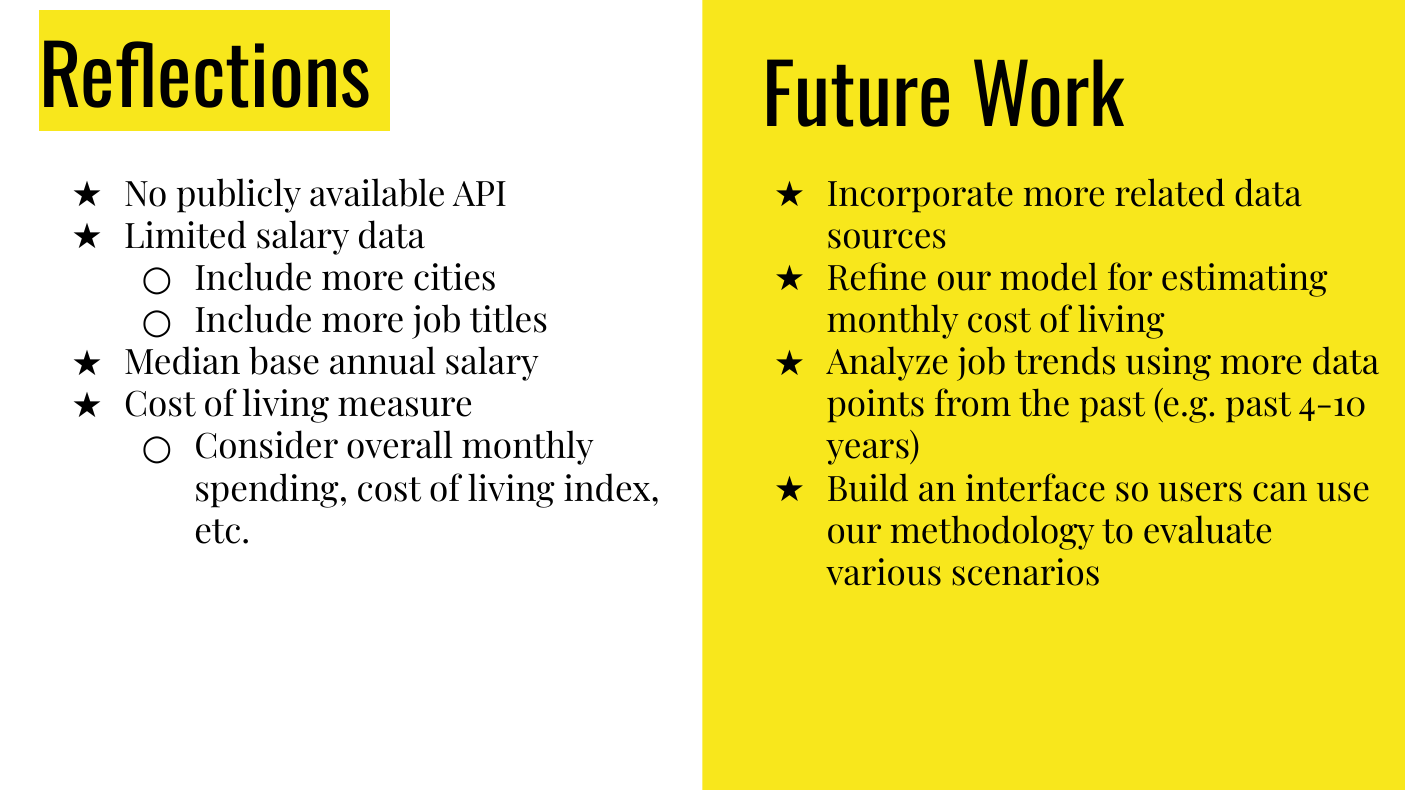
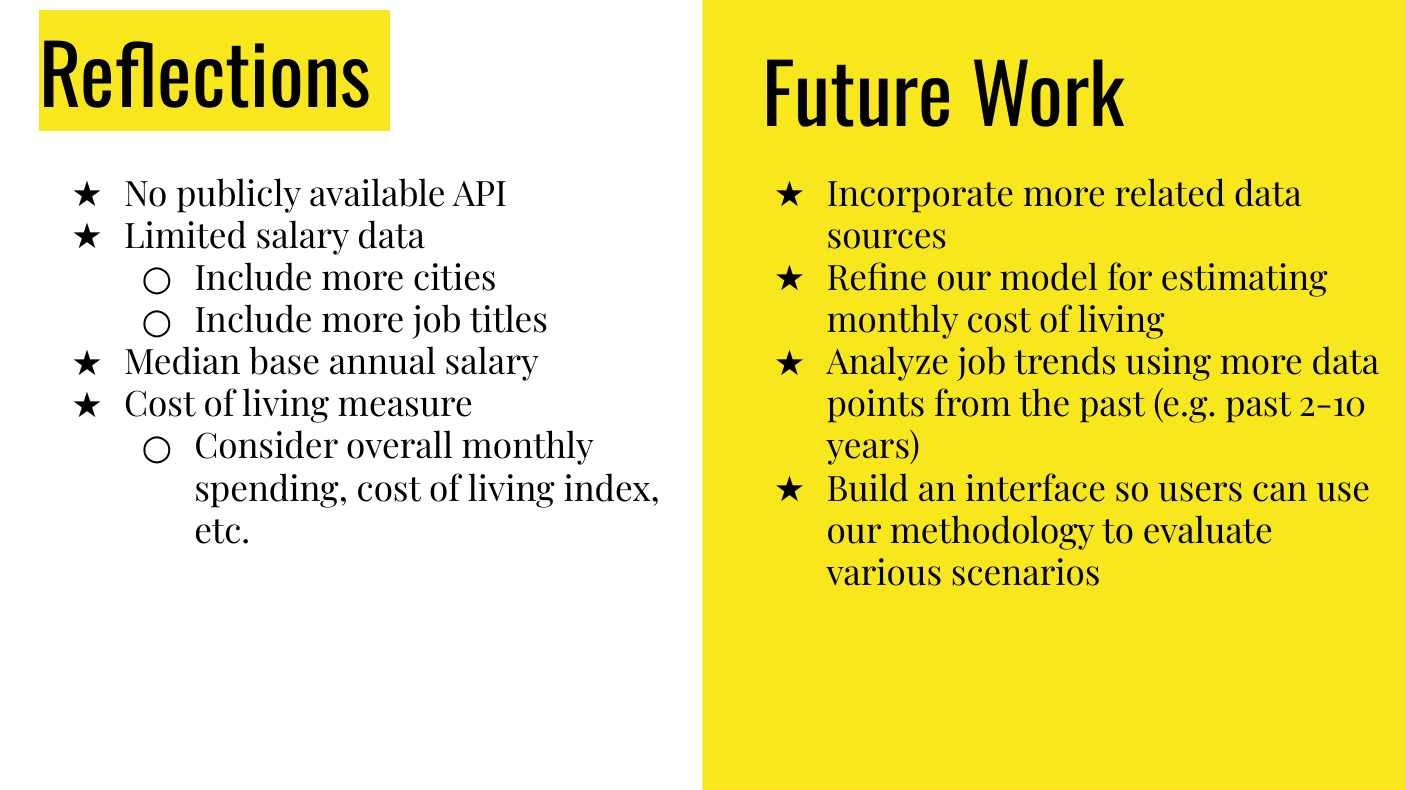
4-10: 4-10 -> 2-10
